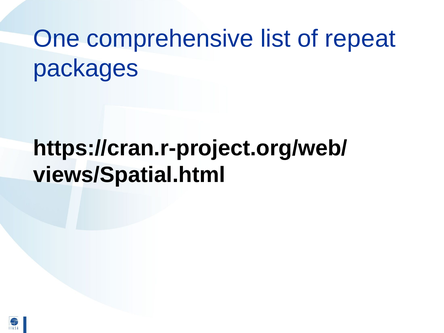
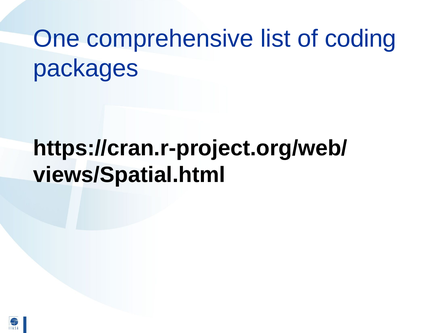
repeat: repeat -> coding
